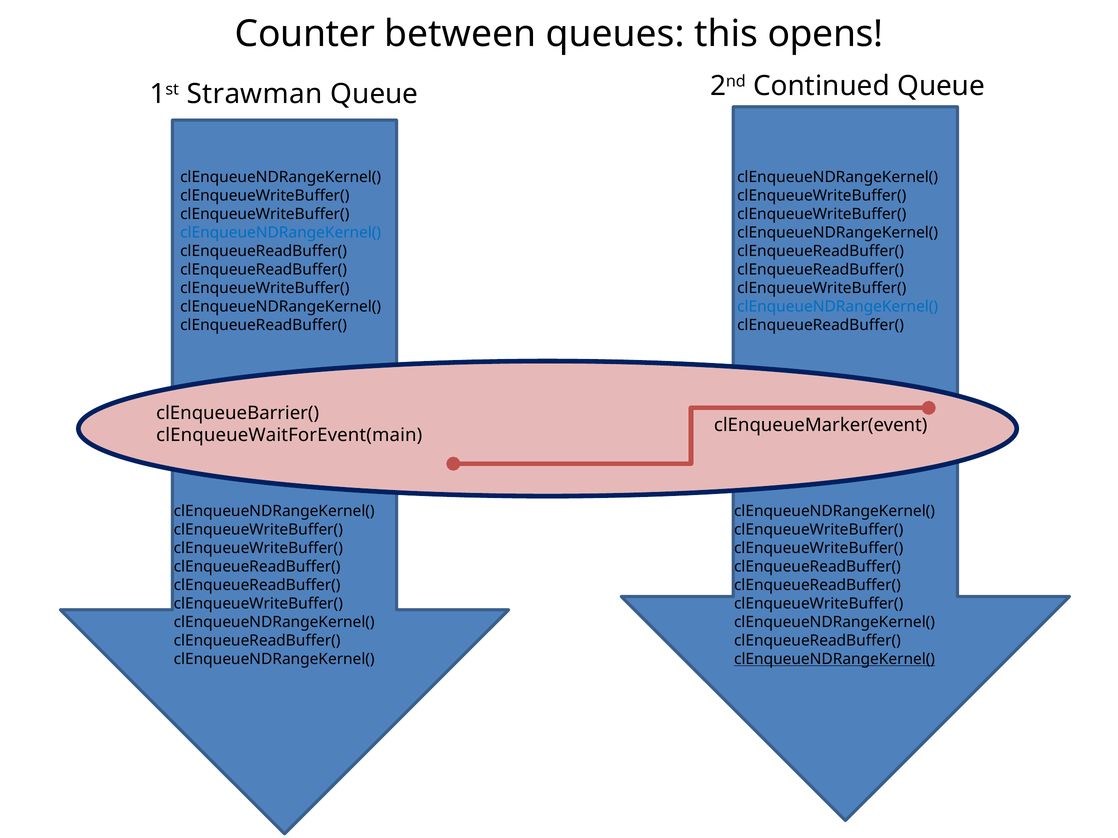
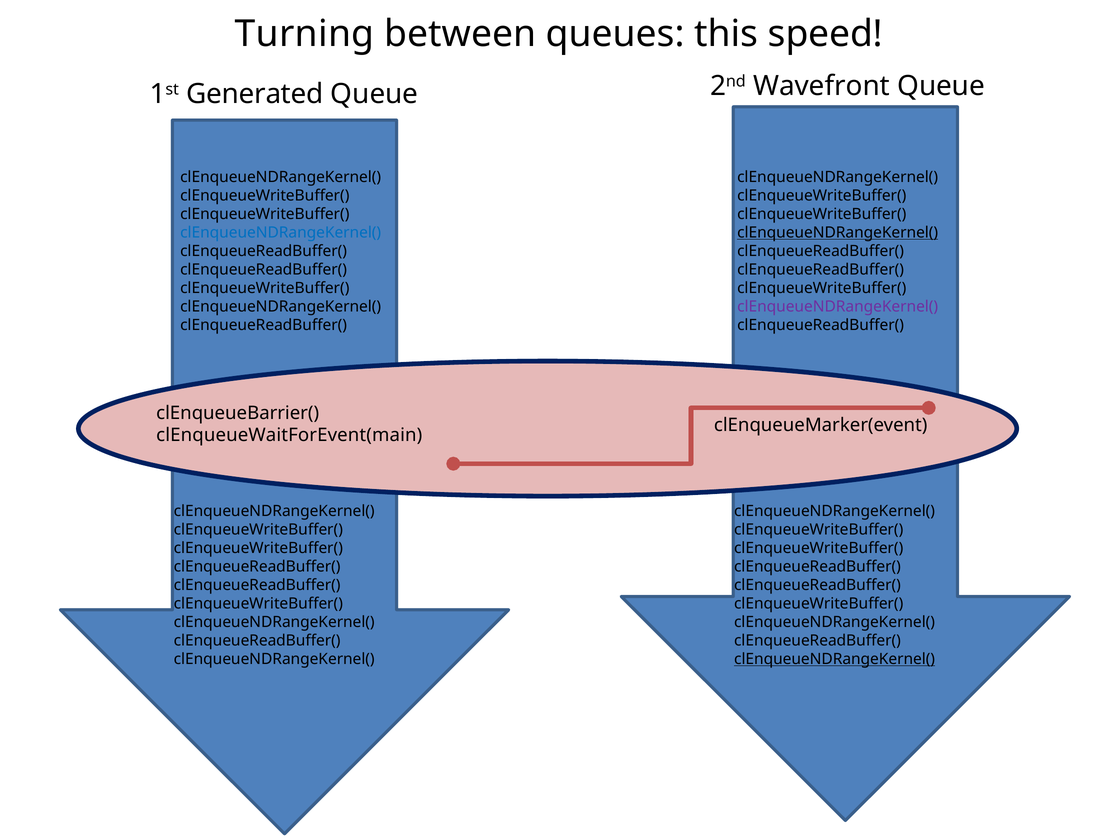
Counter: Counter -> Turning
opens: opens -> speed
Strawman: Strawman -> Generated
Continued: Continued -> Wavefront
clEnqueueNDRangeKernel( at (838, 233) underline: none -> present
clEnqueueNDRangeKernel( at (838, 307) colour: blue -> purple
